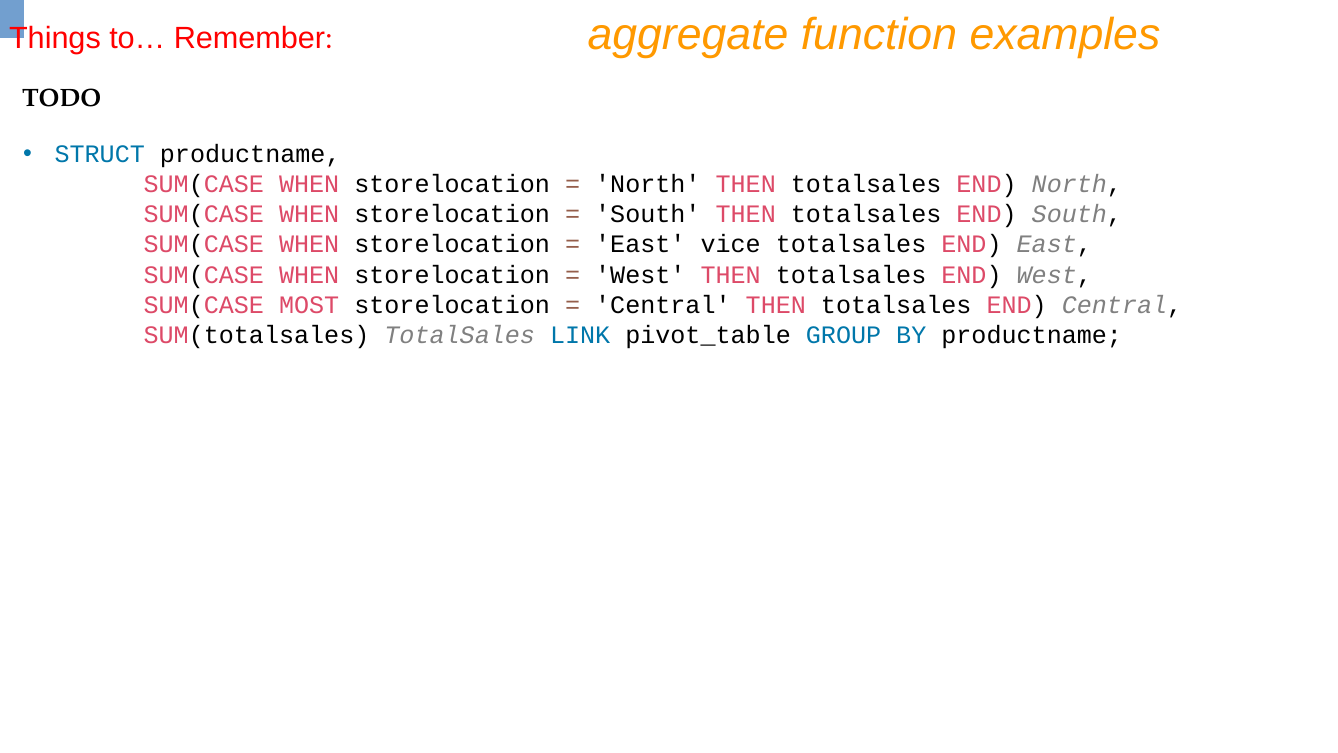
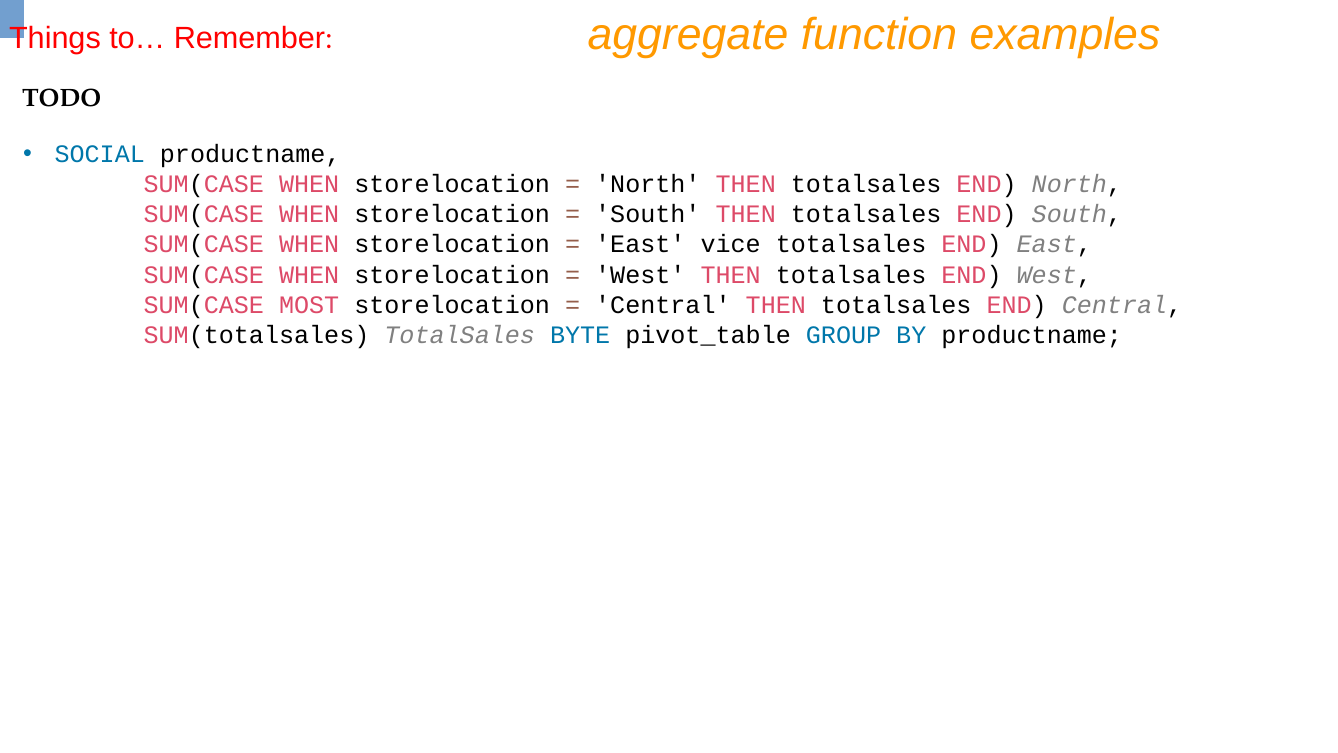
STRUCT: STRUCT -> SOCIAL
LINK: LINK -> BYTE
